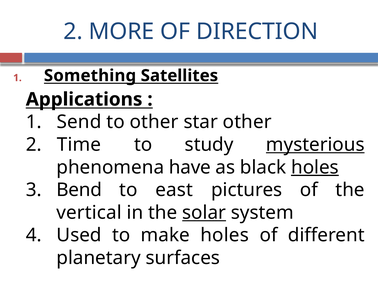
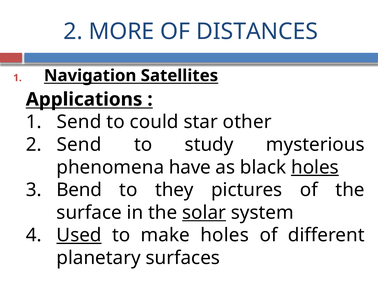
DIRECTION: DIRECTION -> DISTANCES
Something: Something -> Navigation
to other: other -> could
2 Time: Time -> Send
mysterious underline: present -> none
east: east -> they
vertical: vertical -> surface
Used underline: none -> present
